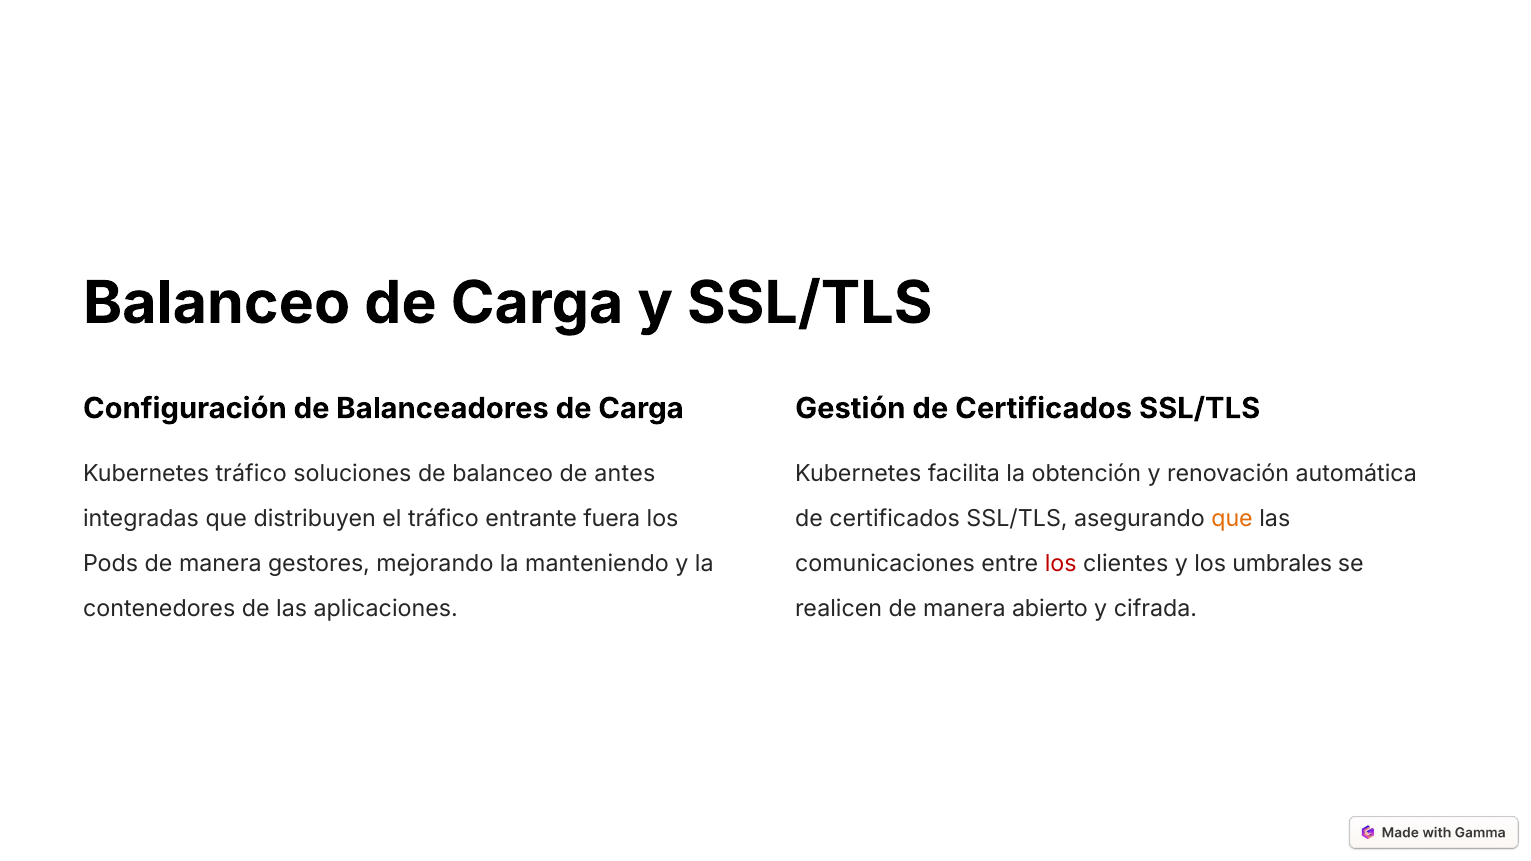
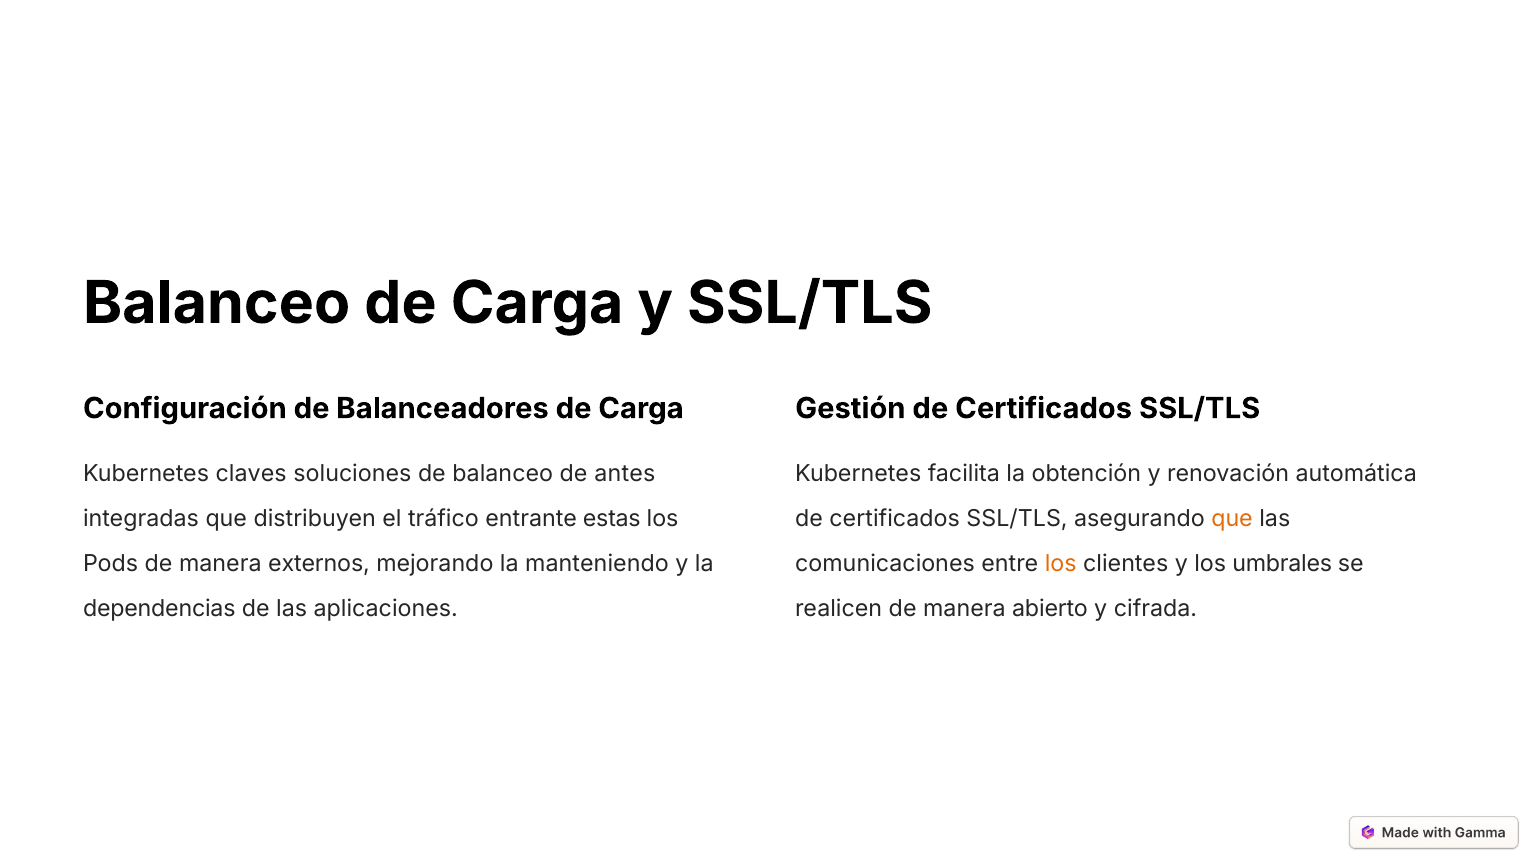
Kubernetes tráfico: tráfico -> claves
fuera: fuera -> estas
gestores: gestores -> externos
los at (1061, 564) colour: red -> orange
contenedores: contenedores -> dependencias
